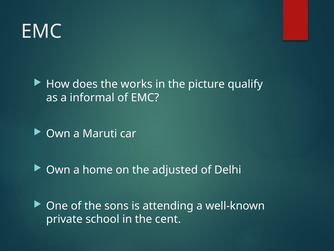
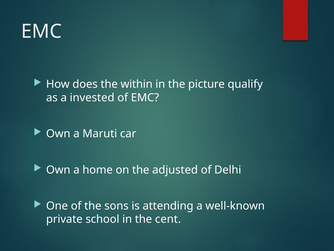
works: works -> within
informal: informal -> invested
